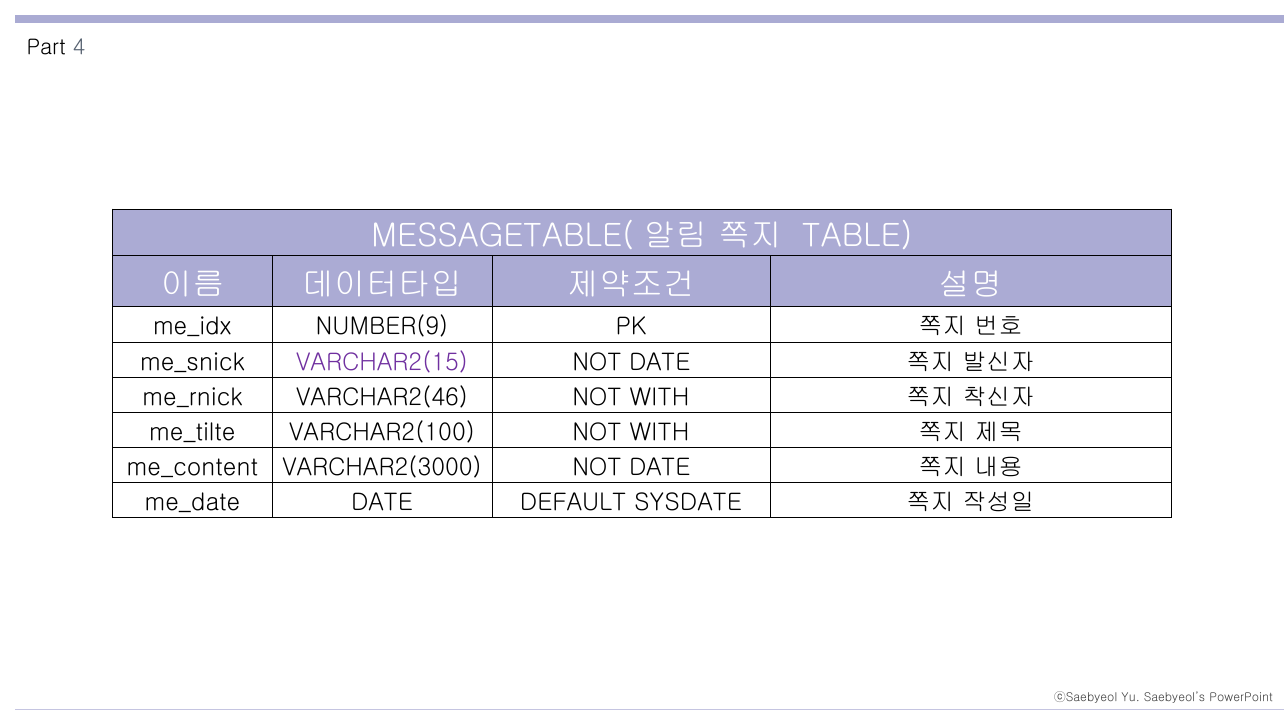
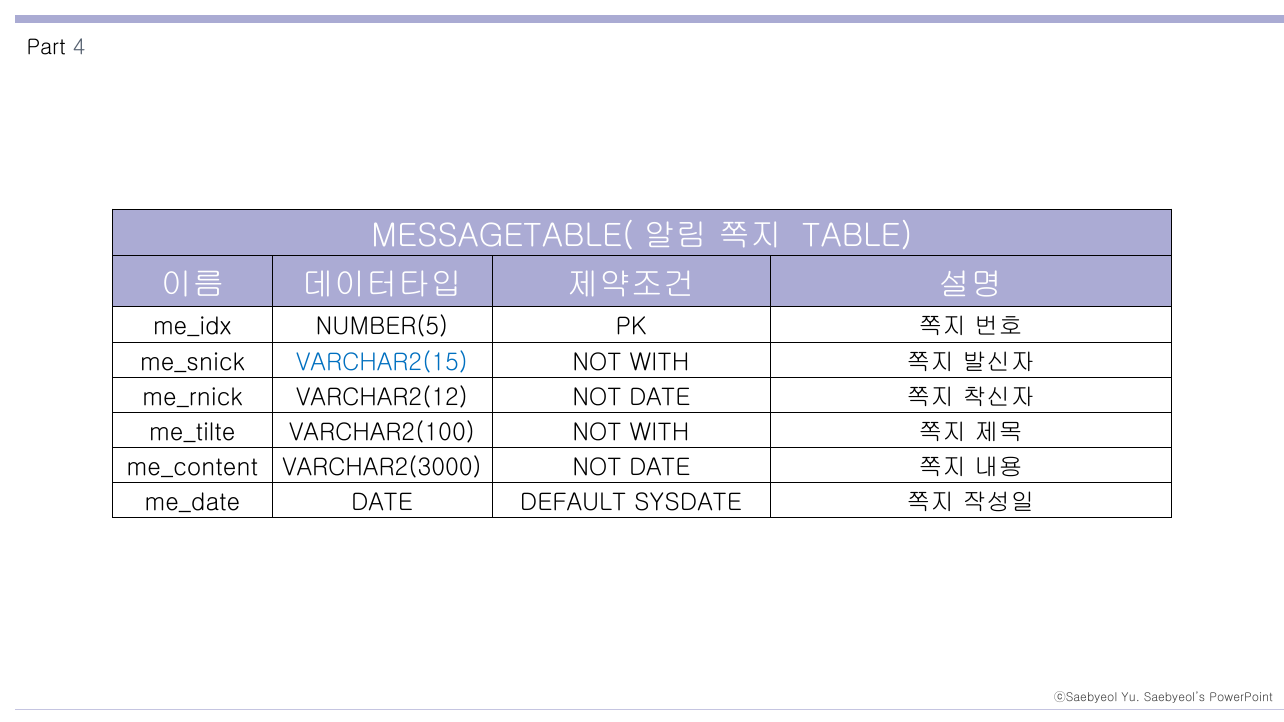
NUMBER(9: NUMBER(9 -> NUMBER(5
VARCHAR2(15 colour: purple -> blue
DATE at (660, 362): DATE -> WITH
VARCHAR2(46: VARCHAR2(46 -> VARCHAR2(12
WITH at (660, 397): WITH -> DATE
